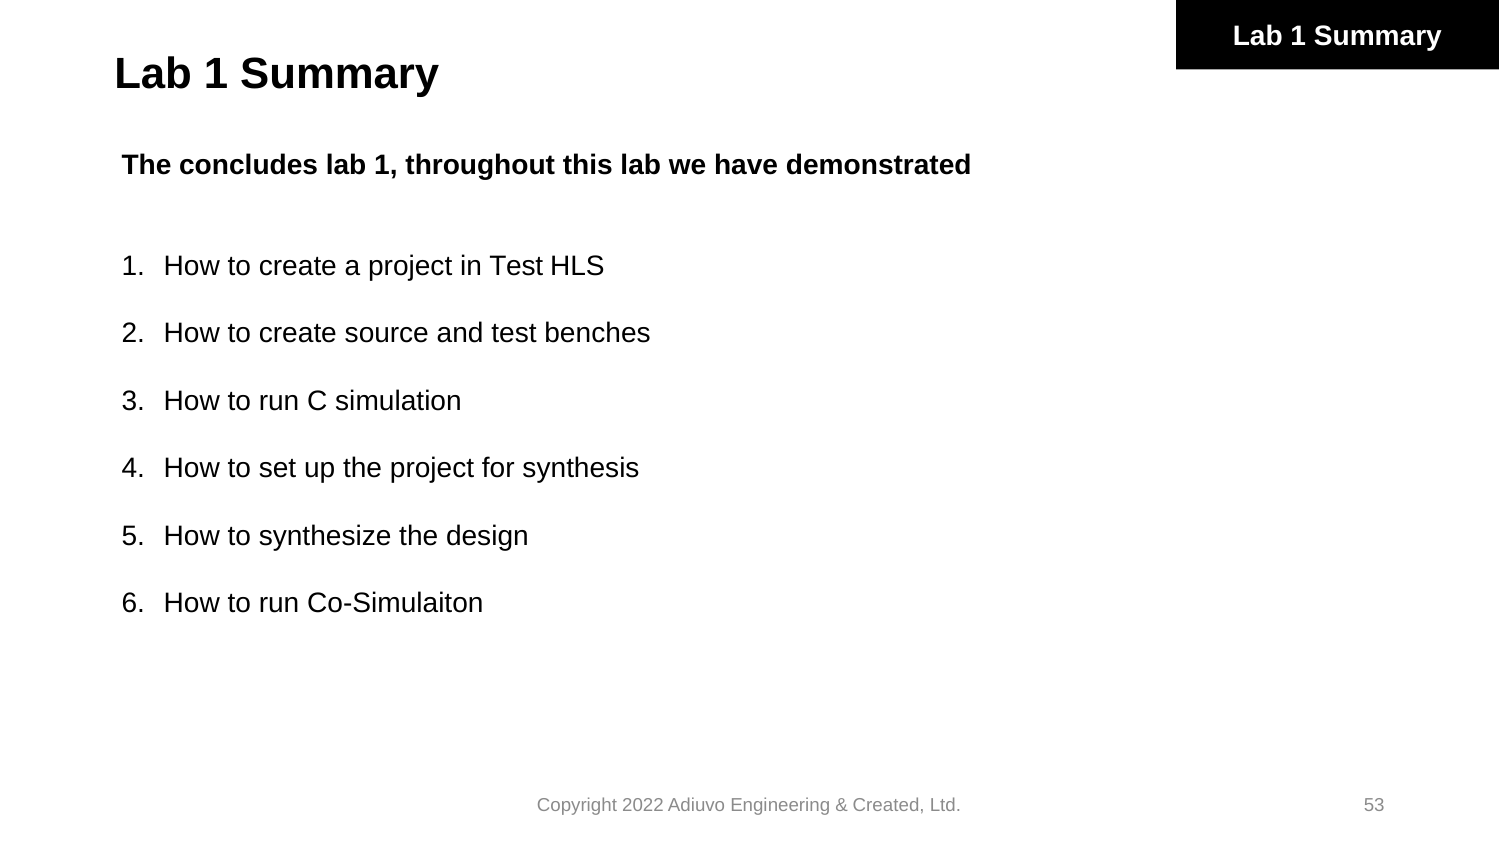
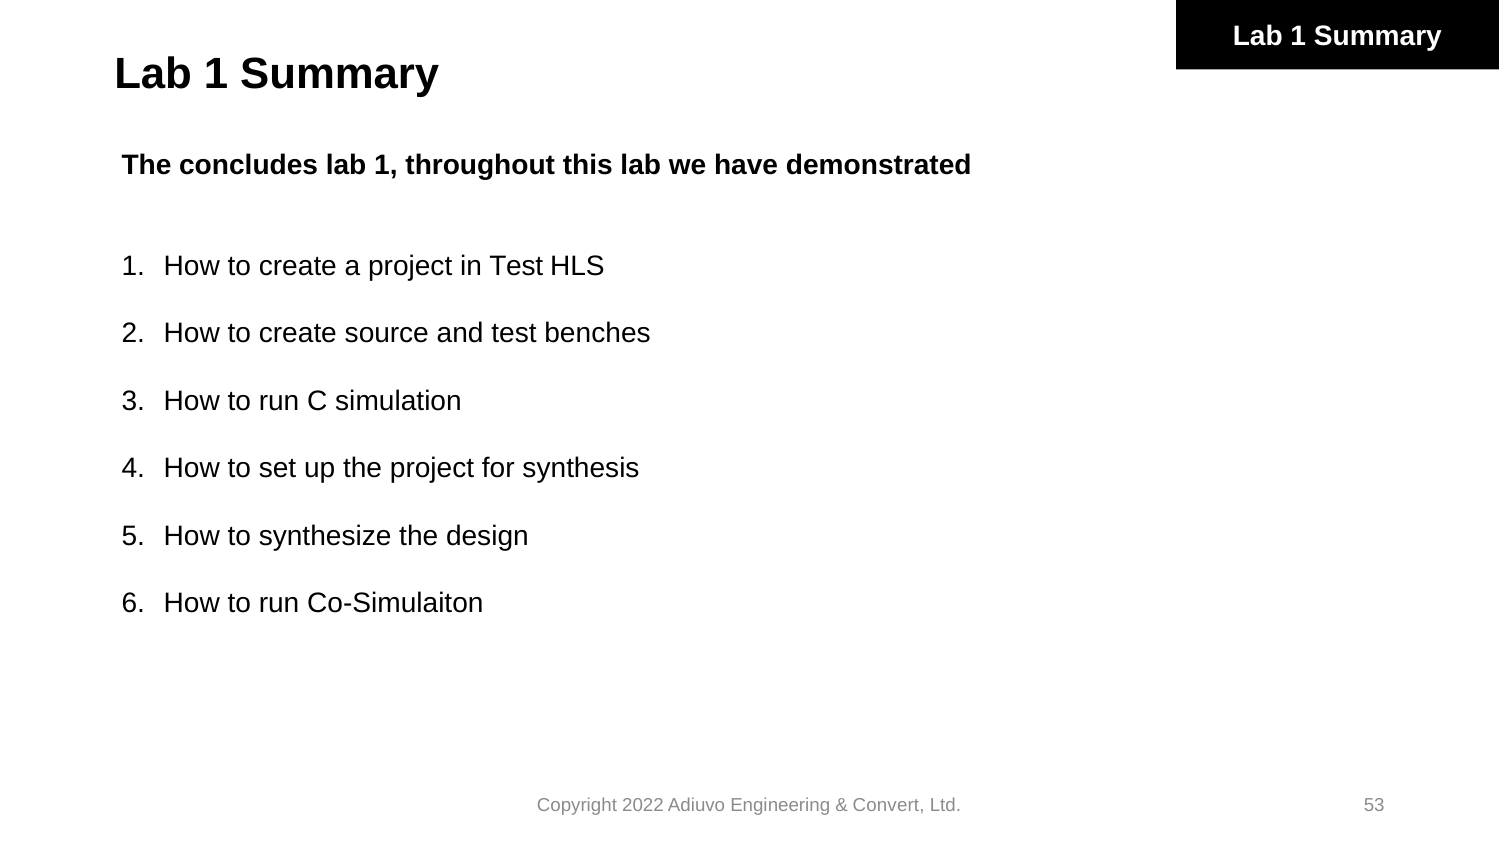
Created: Created -> Convert
